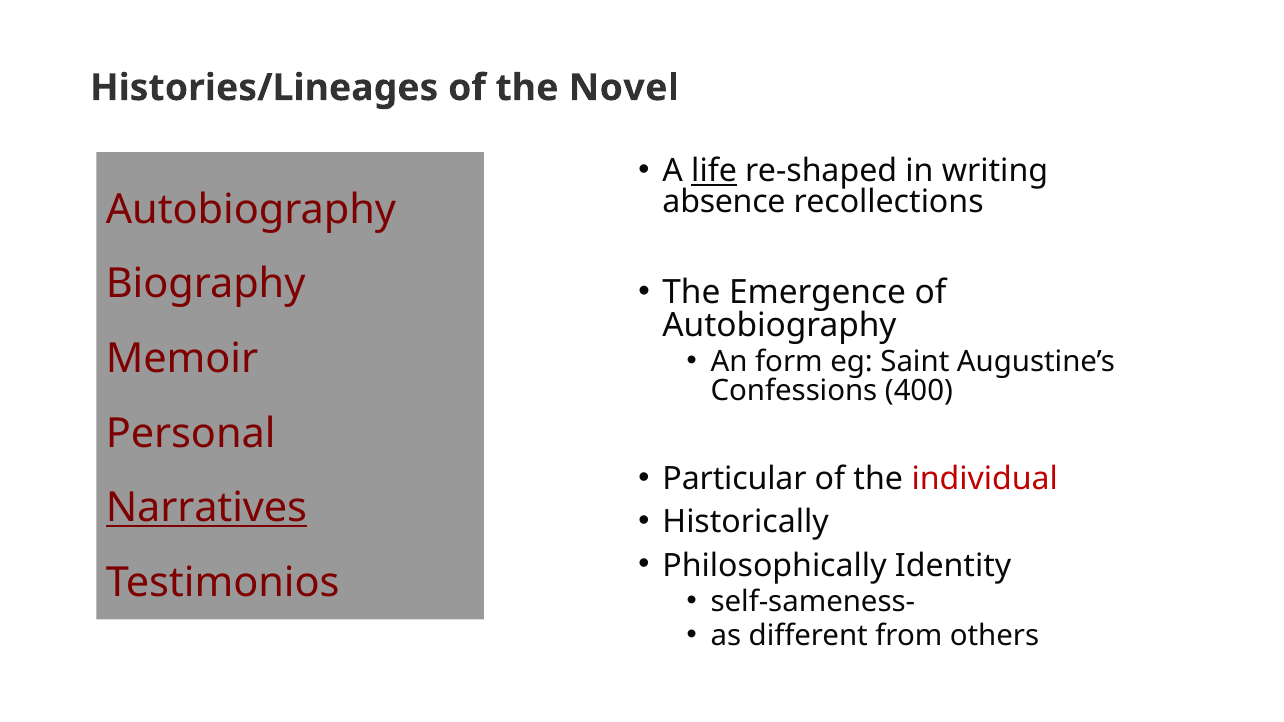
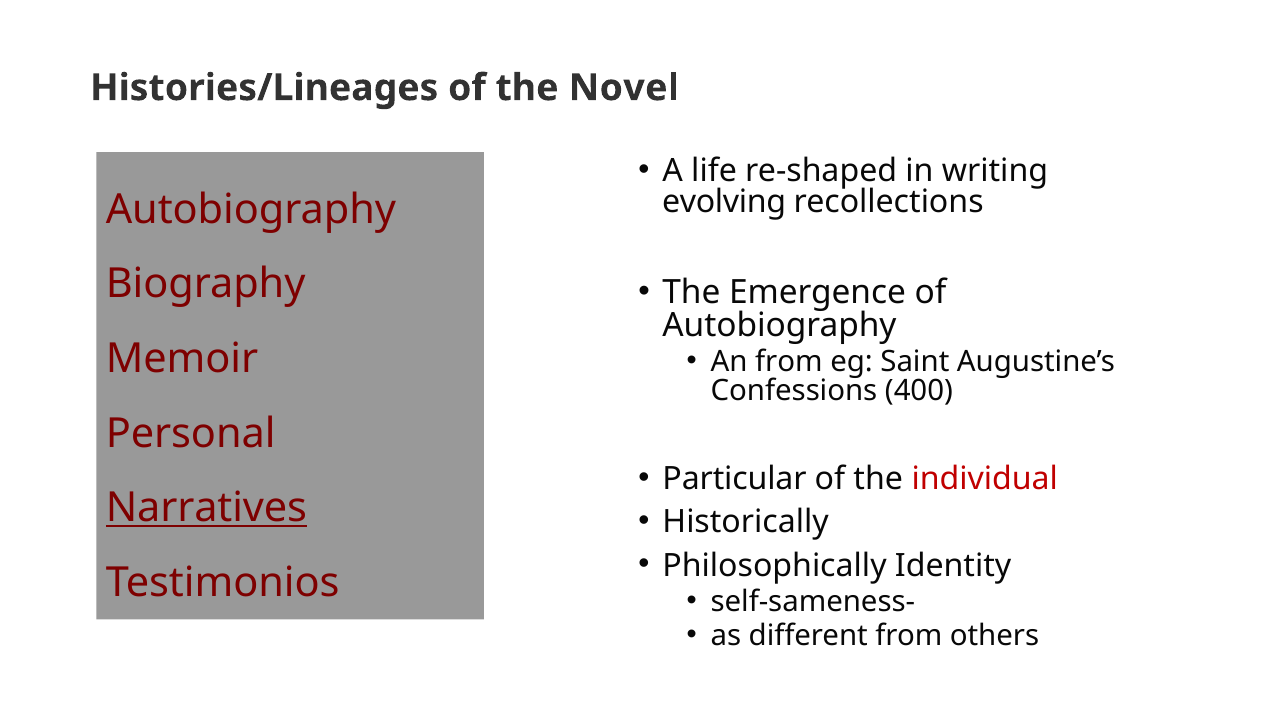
life underline: present -> none
absence: absence -> evolving
An form: form -> from
